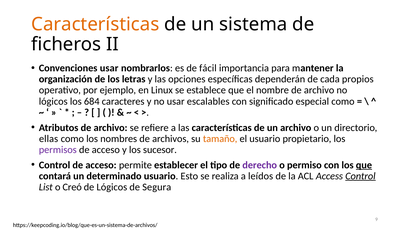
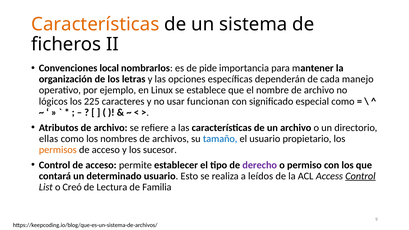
Convenciones usar: usar -> local
fácil: fácil -> pide
propios: propios -> manejo
684: 684 -> 225
escalables: escalables -> funcionan
tamaño colour: orange -> blue
permisos colour: purple -> orange
que at (364, 165) underline: present -> none
de Lógicos: Lógicos -> Lectura
Segura: Segura -> Familia
